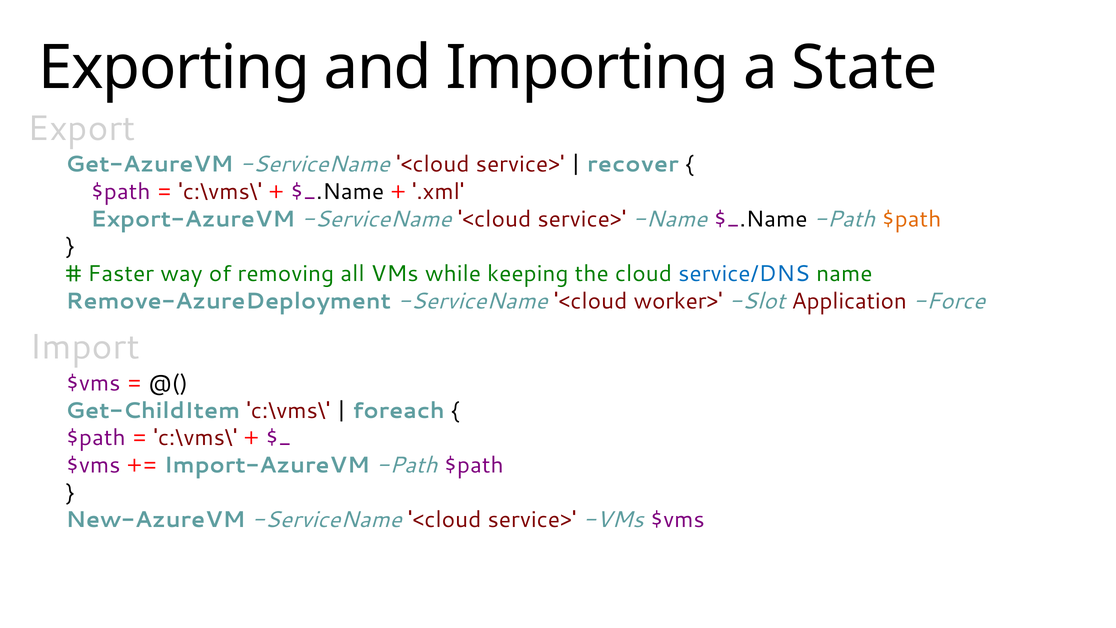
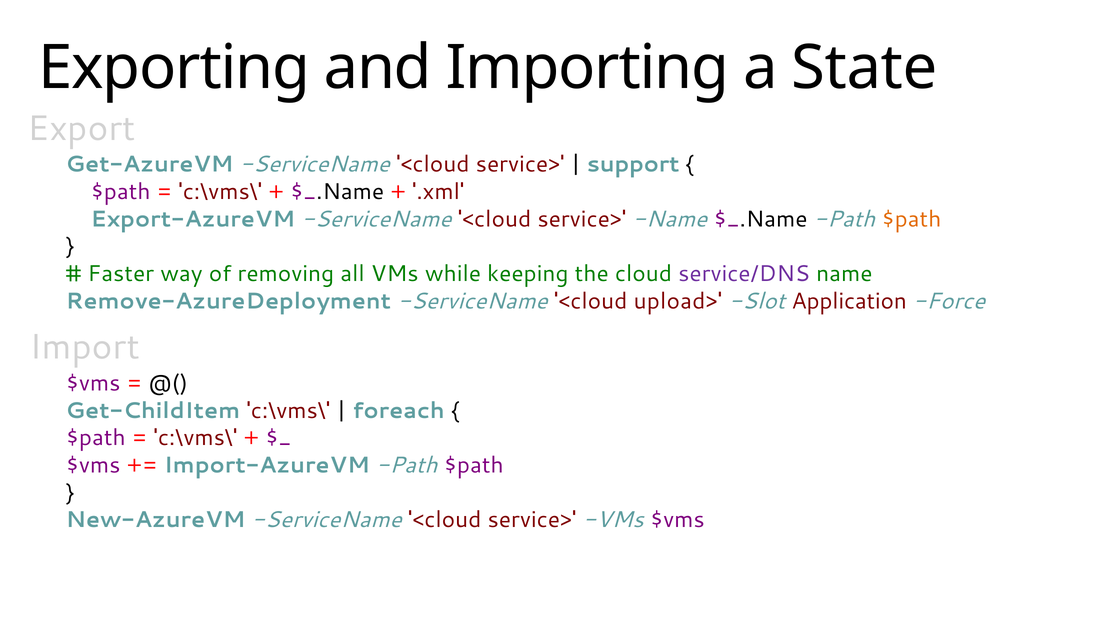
recover: recover -> support
service/DNS colour: blue -> purple
worker>: worker> -> upload>
